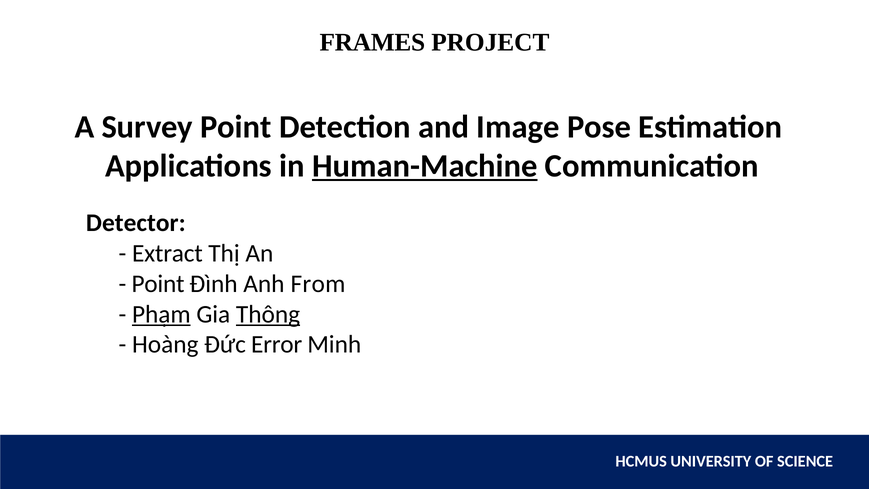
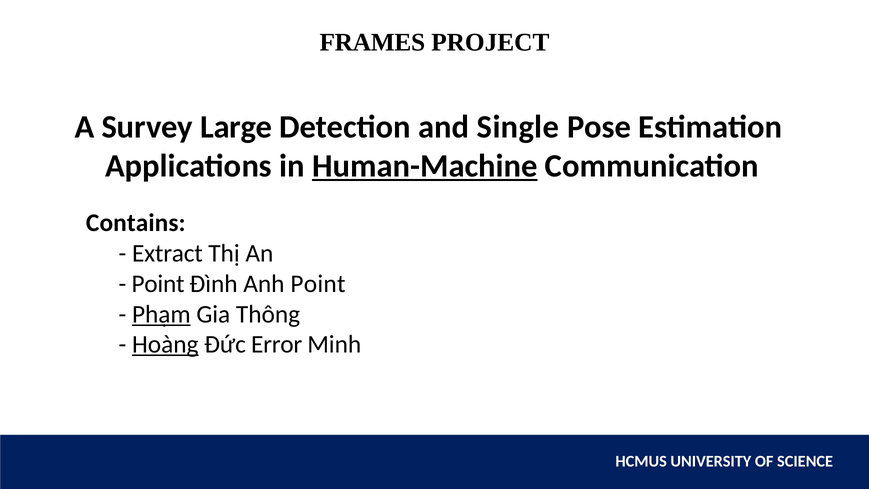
Survey Point: Point -> Large
Image: Image -> Single
Detector: Detector -> Contains
Anh From: From -> Point
Thông underline: present -> none
Hoàng underline: none -> present
